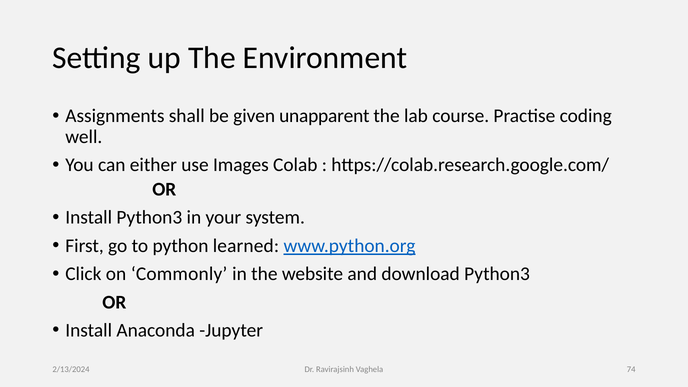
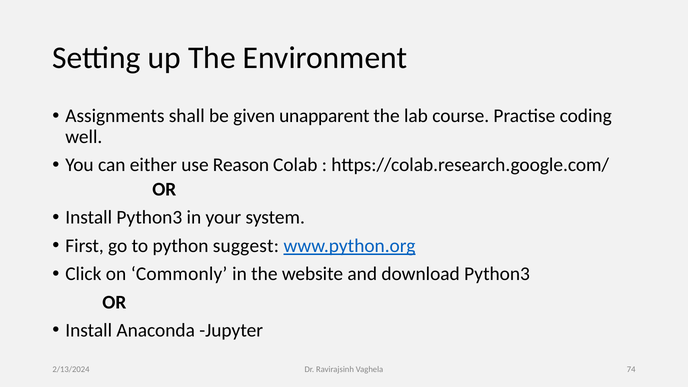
Images: Images -> Reason
learned: learned -> suggest
